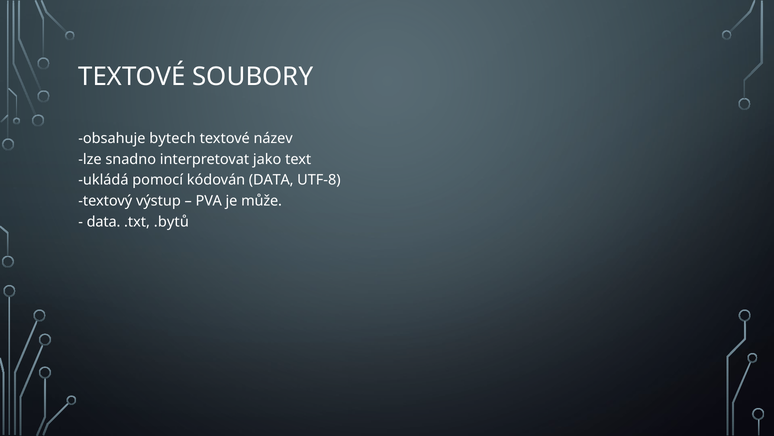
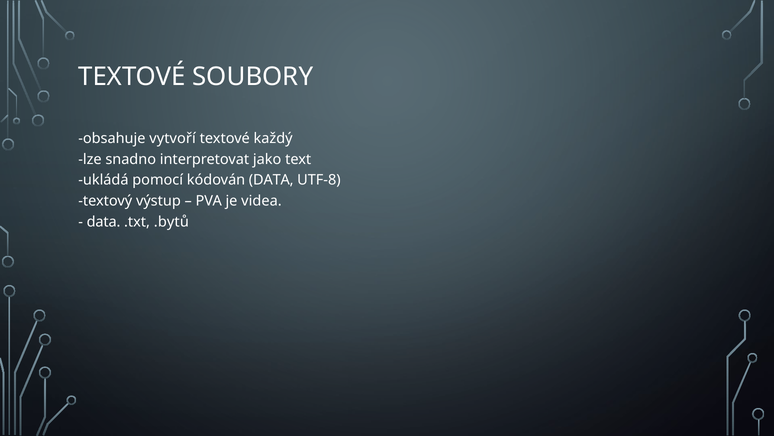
bytech: bytech -> vytvoří
název: název -> každý
může: může -> videa
